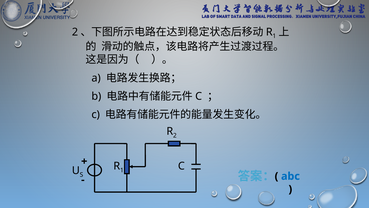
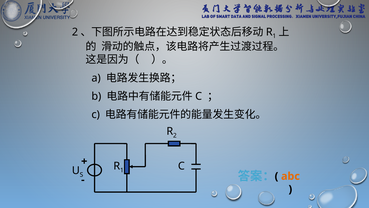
abc colour: blue -> orange
